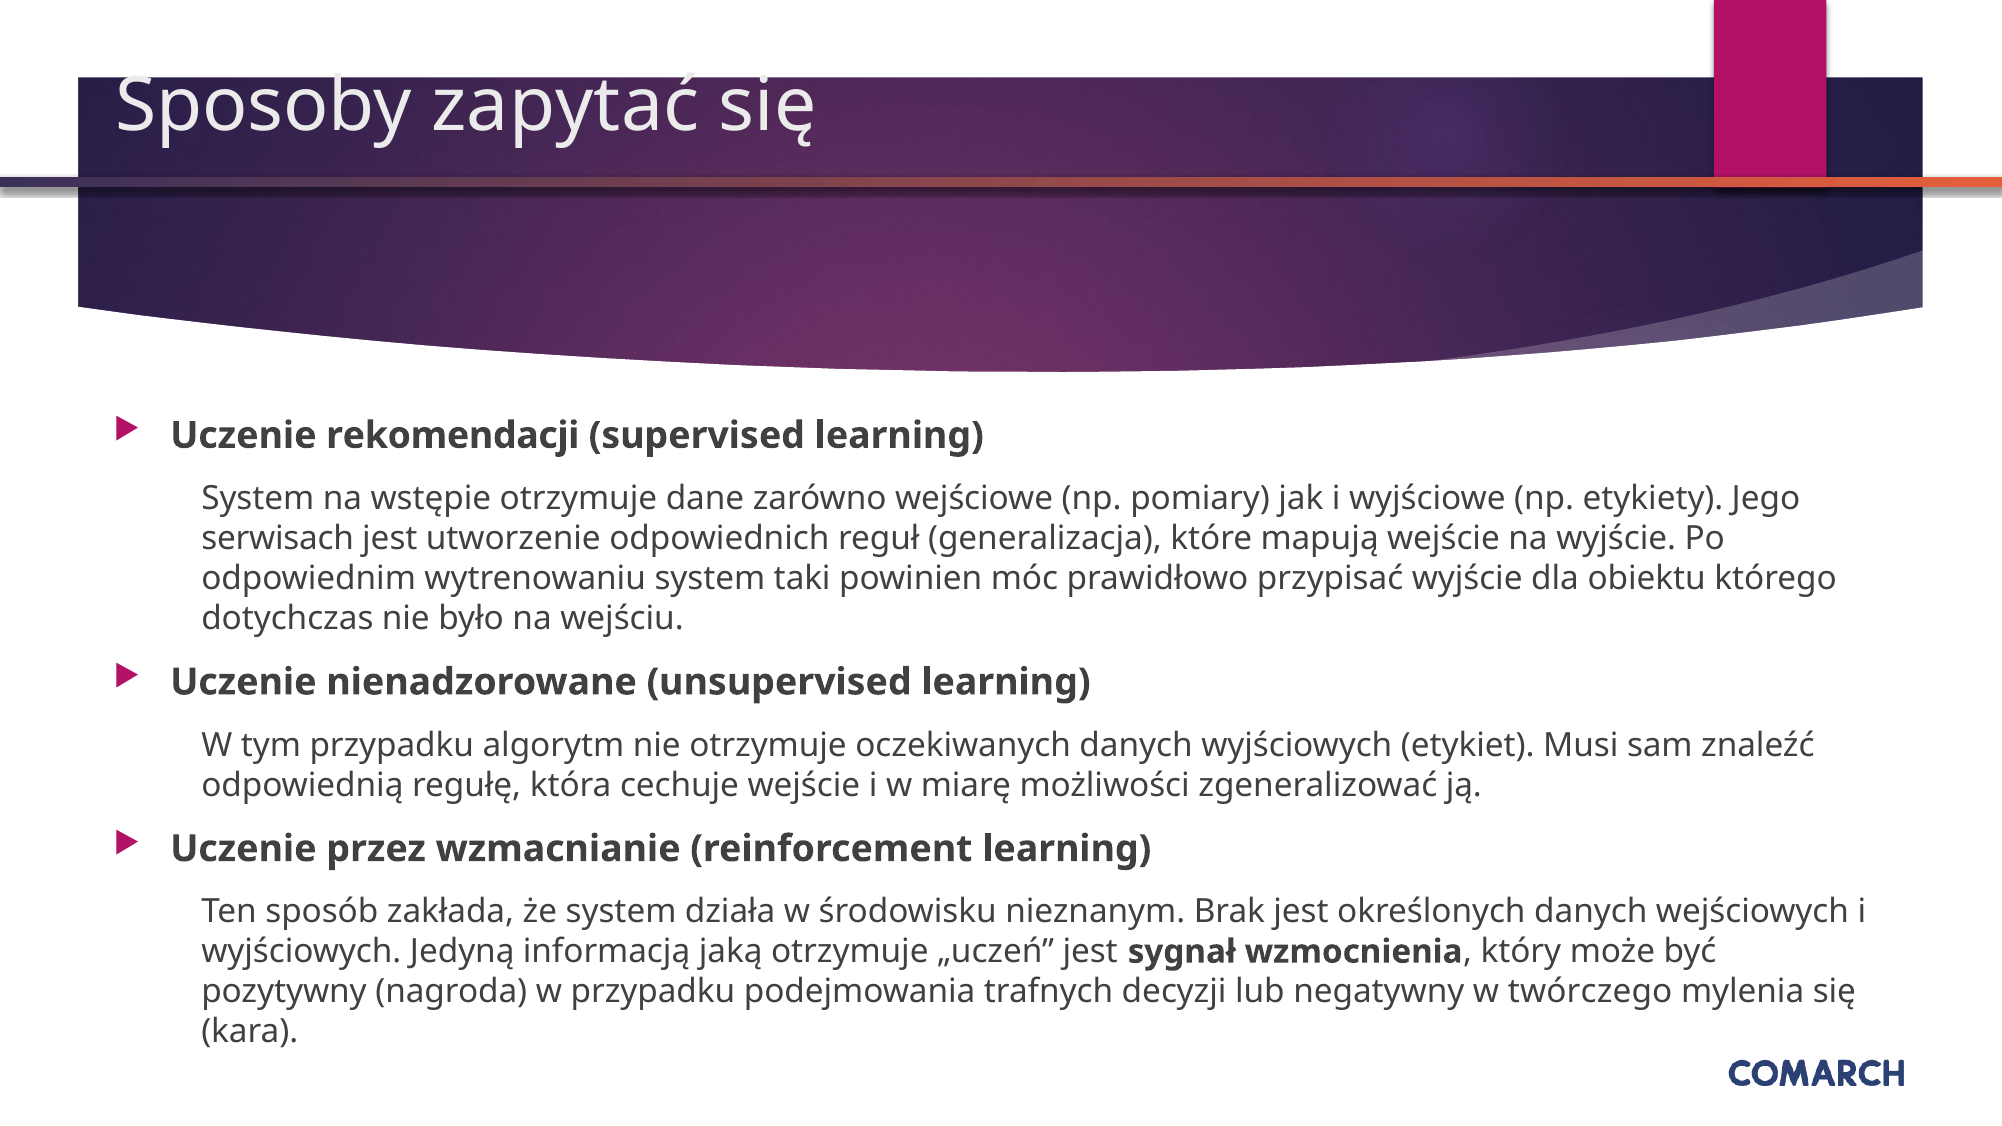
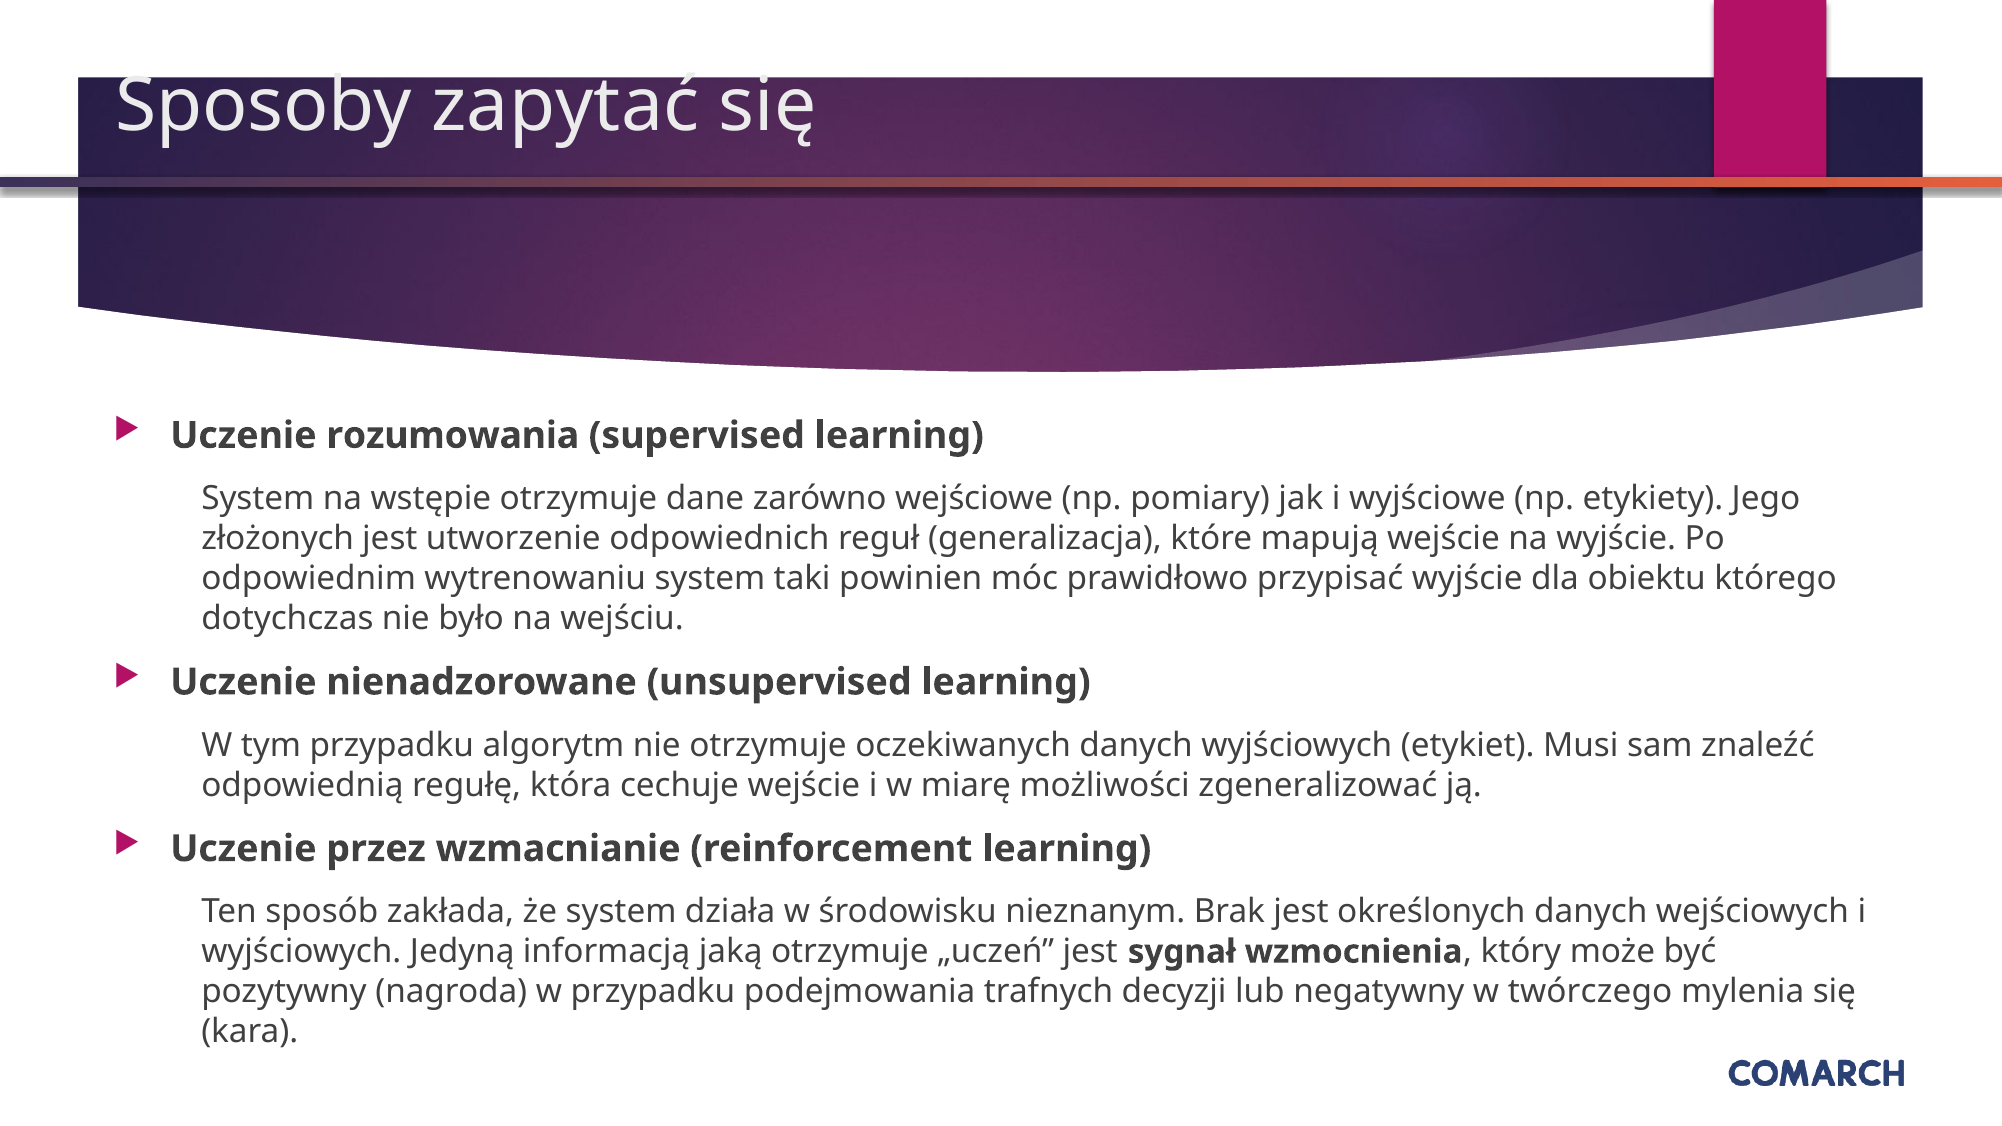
rekomendacji: rekomendacji -> rozumowania
serwisach: serwisach -> złożonych
